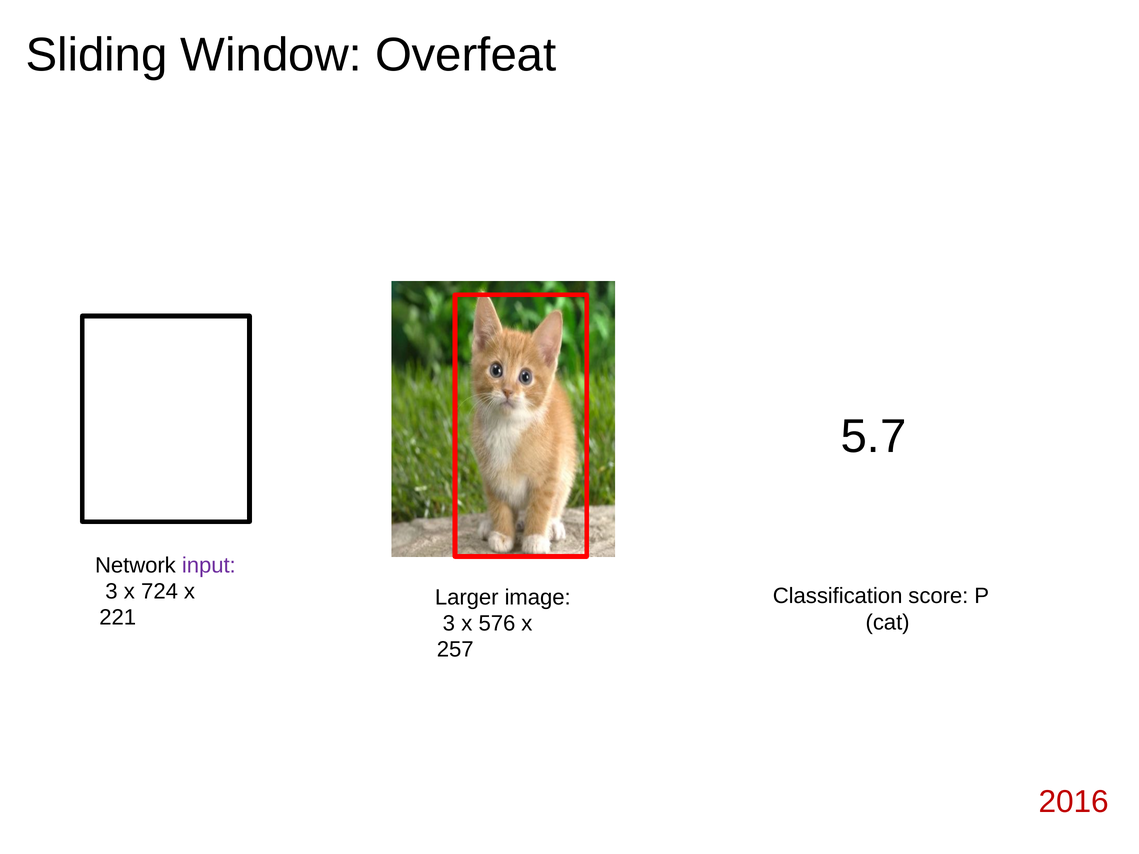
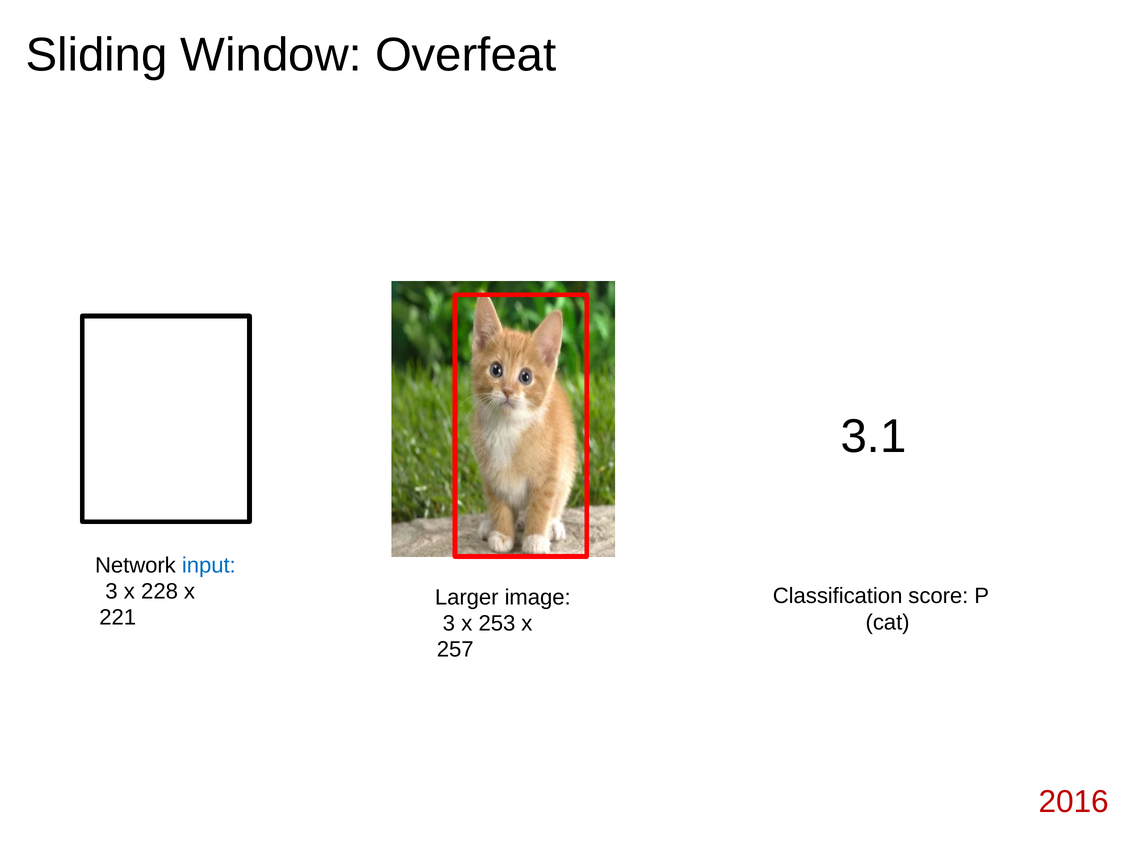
5.7: 5.7 -> 3.1
input colour: purple -> blue
724: 724 -> 228
576: 576 -> 253
